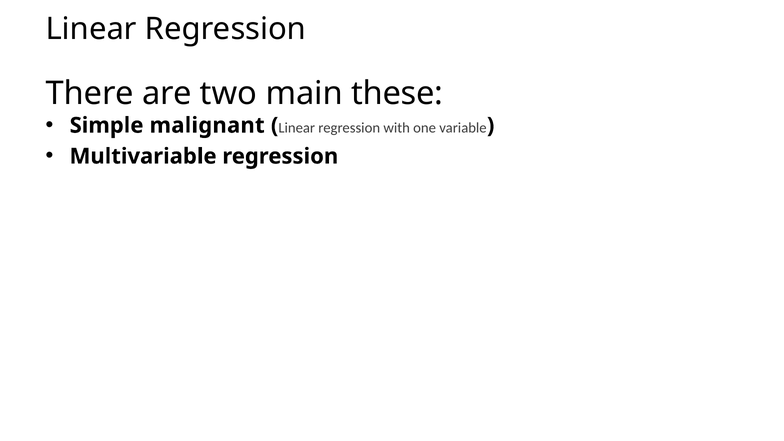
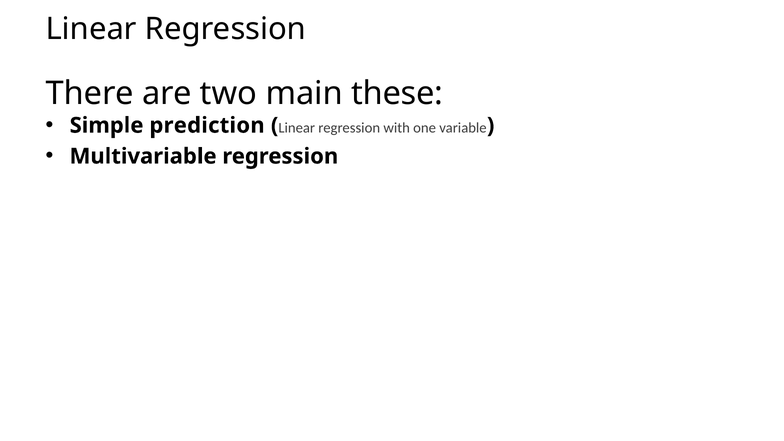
malignant: malignant -> prediction
